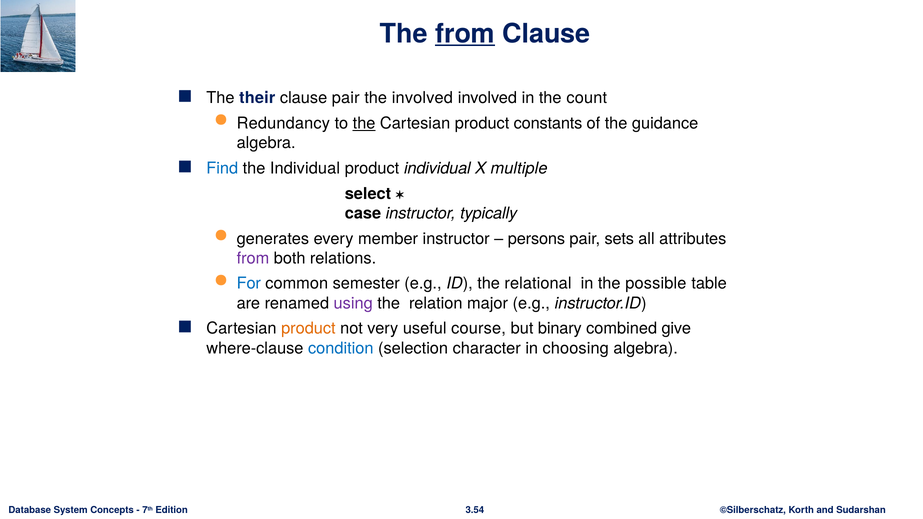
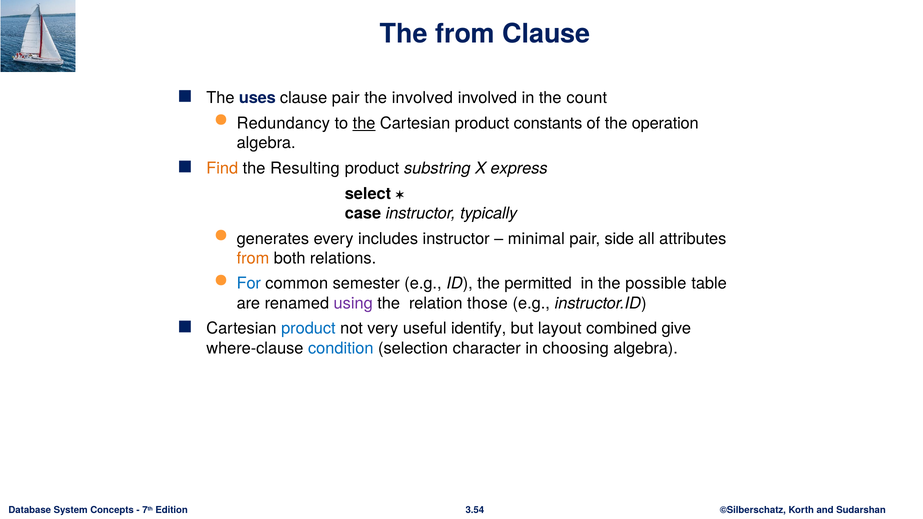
from at (465, 34) underline: present -> none
their: their -> uses
guidance: guidance -> operation
Find colour: blue -> orange
the Individual: Individual -> Resulting
product individual: individual -> substring
multiple: multiple -> express
member: member -> includes
persons: persons -> minimal
sets: sets -> side
from at (253, 258) colour: purple -> orange
relational: relational -> permitted
major: major -> those
product at (308, 329) colour: orange -> blue
course: course -> identify
binary: binary -> layout
